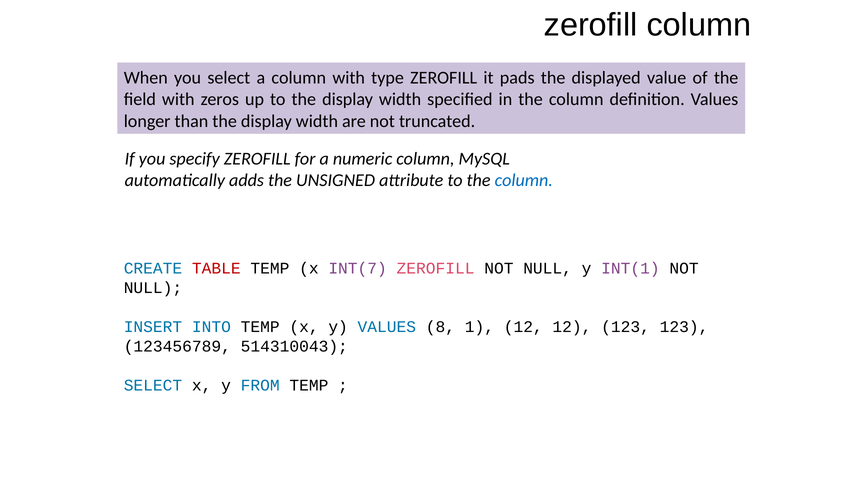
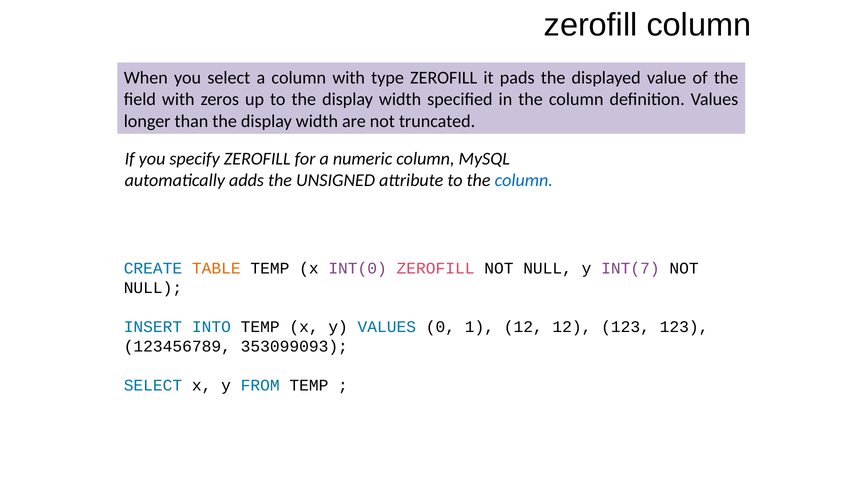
TABLE colour: red -> orange
INT(7: INT(7 -> INT(0
INT(1: INT(1 -> INT(7
8: 8 -> 0
514310043: 514310043 -> 353099093
